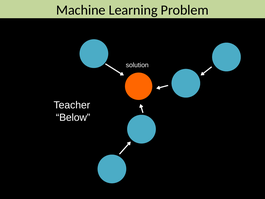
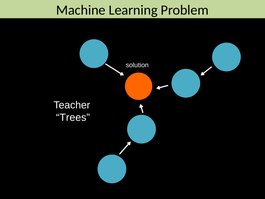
Below: Below -> Trees
